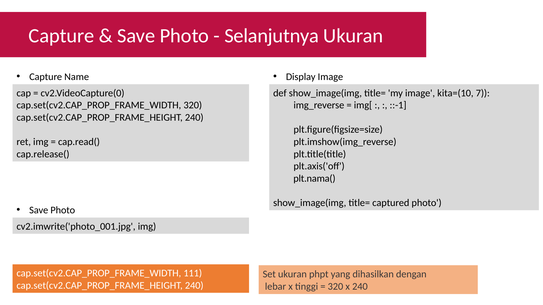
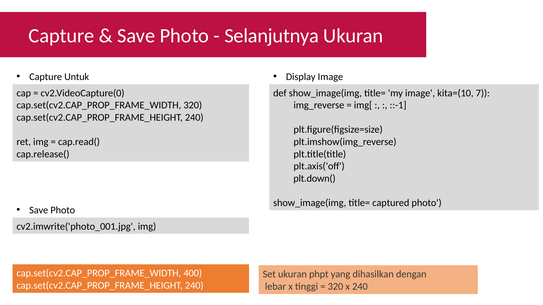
Name: Name -> Untuk
plt.nama(: plt.nama( -> plt.down(
111: 111 -> 400
